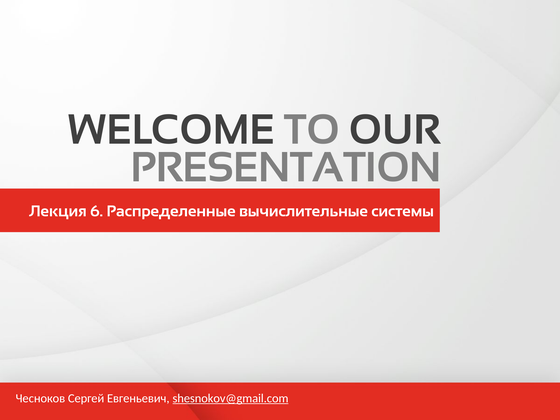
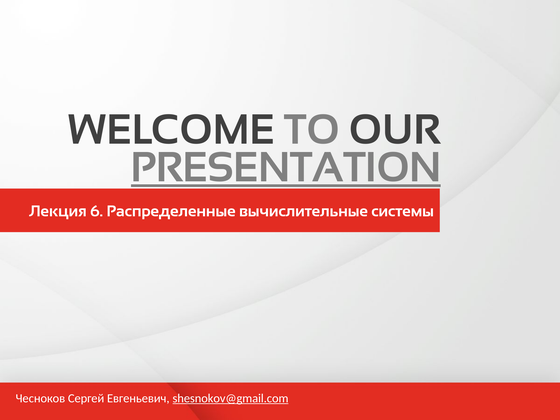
PRESENTATION underline: none -> present
